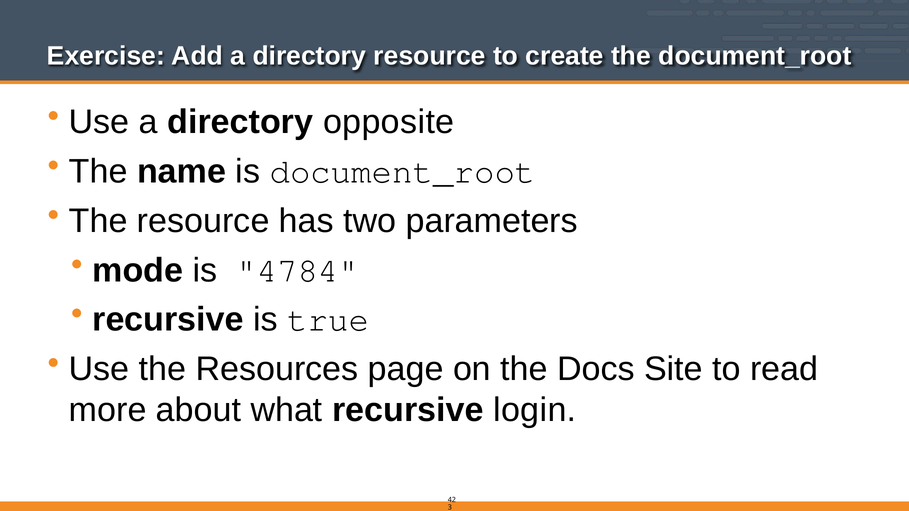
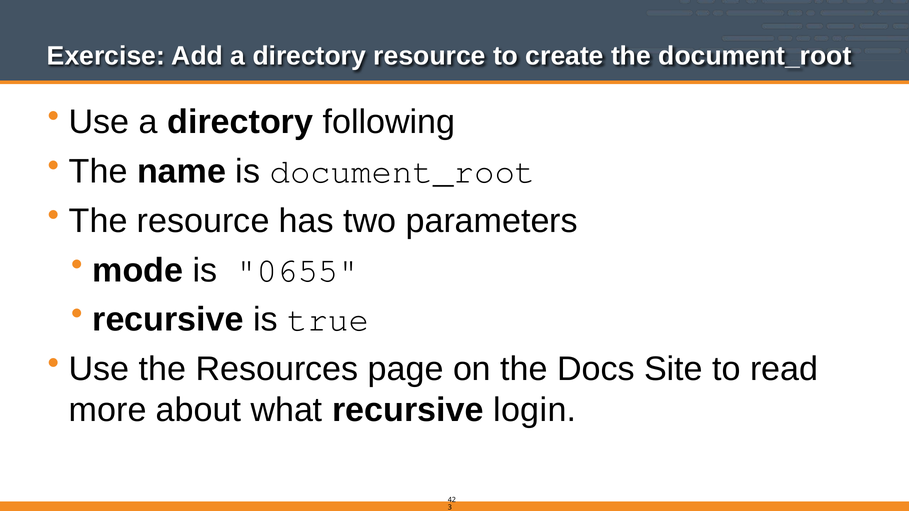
opposite: opposite -> following
4784: 4784 -> 0655
